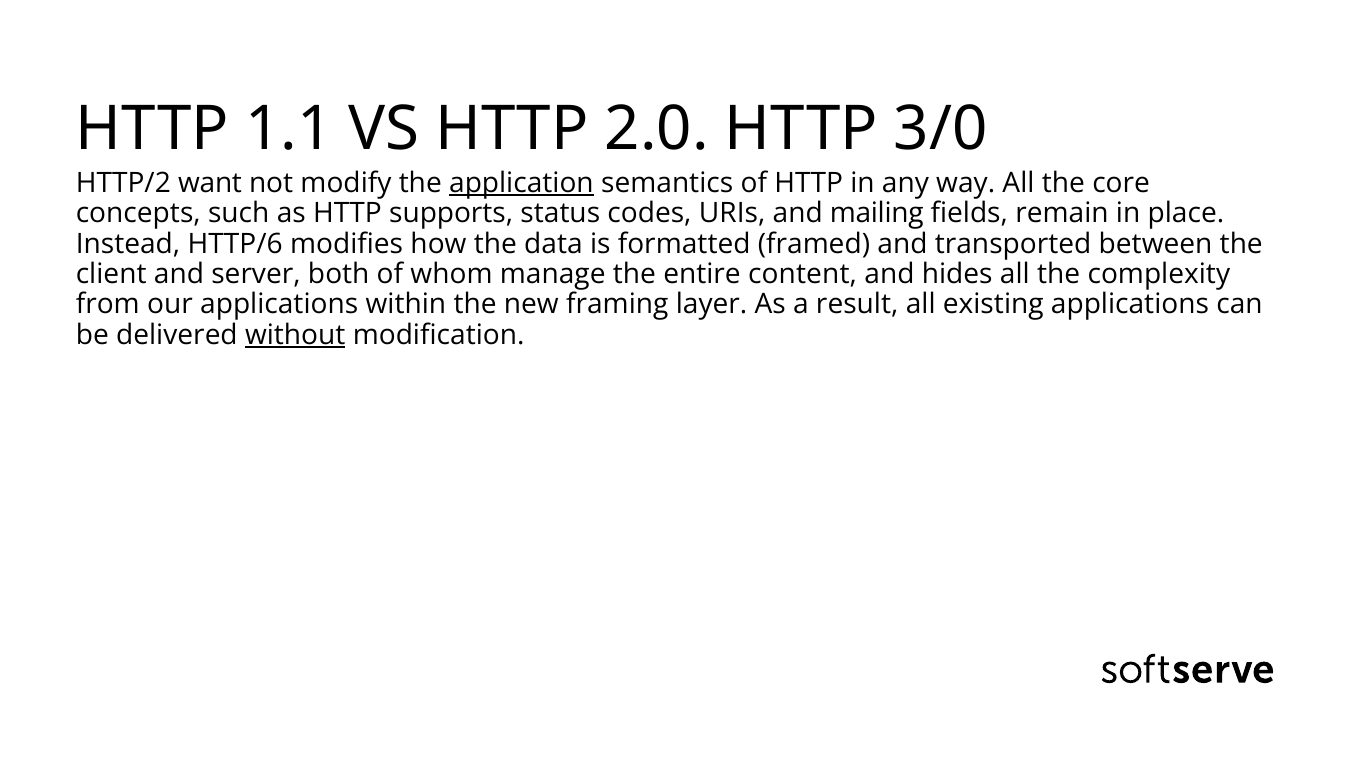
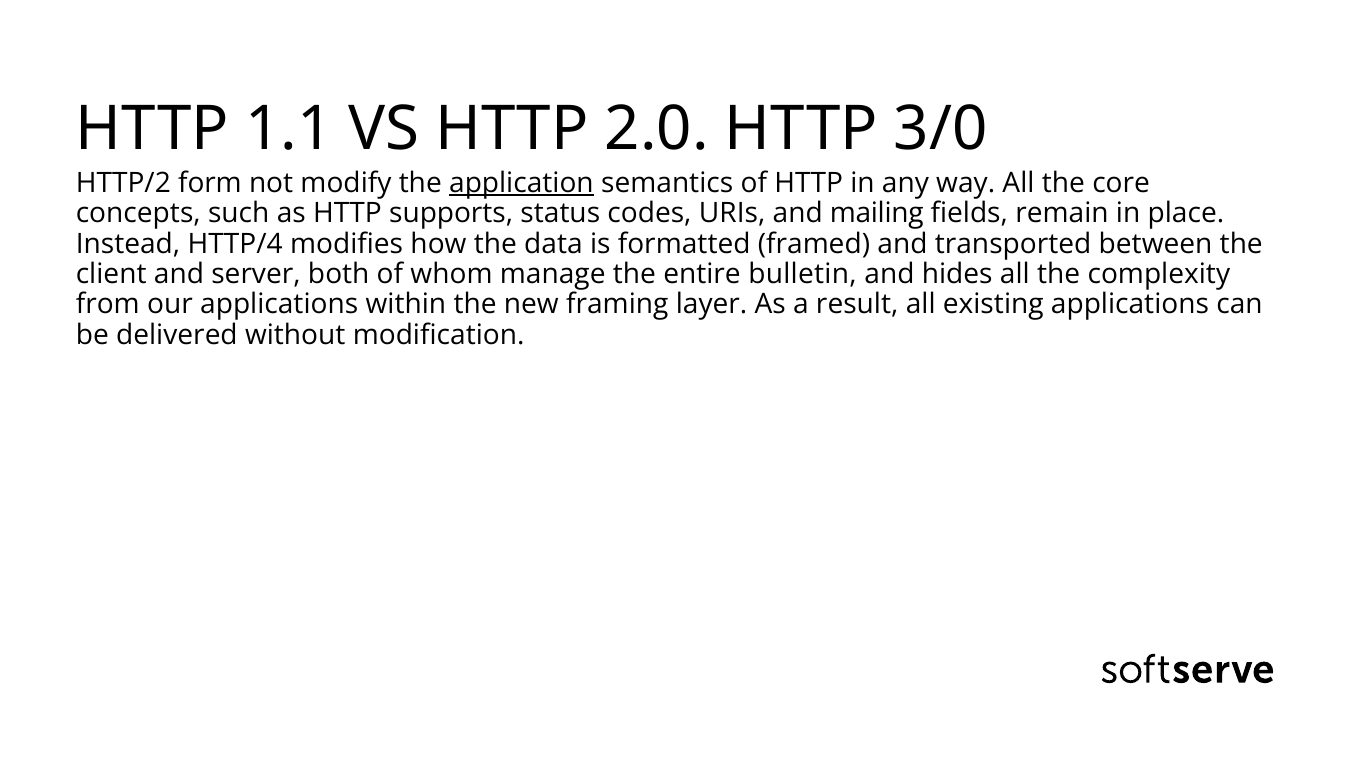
want: want -> form
HTTP/6: HTTP/6 -> HTTP/4
content: content -> bulletin
without underline: present -> none
